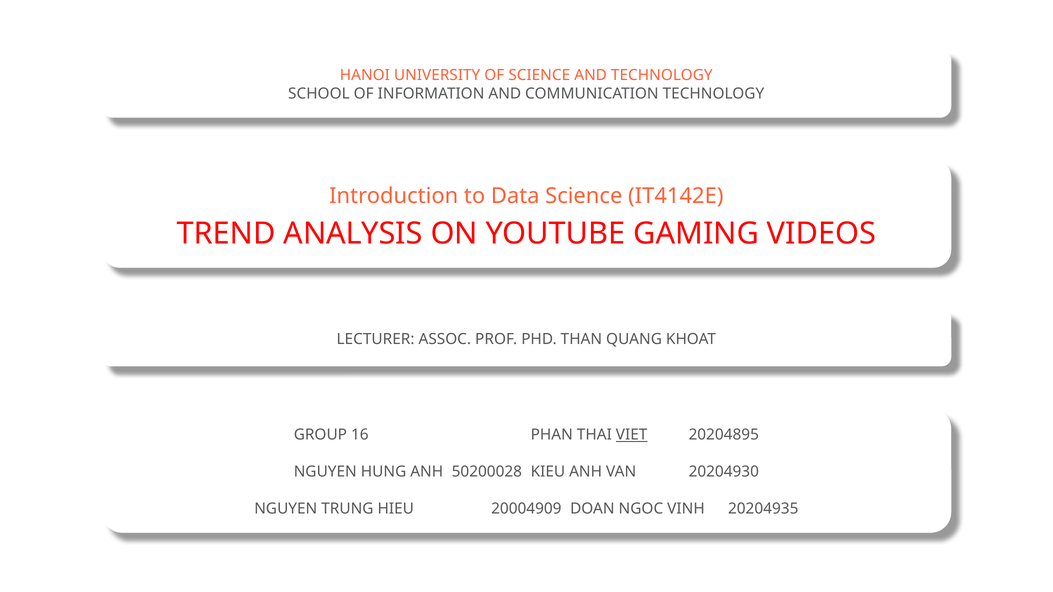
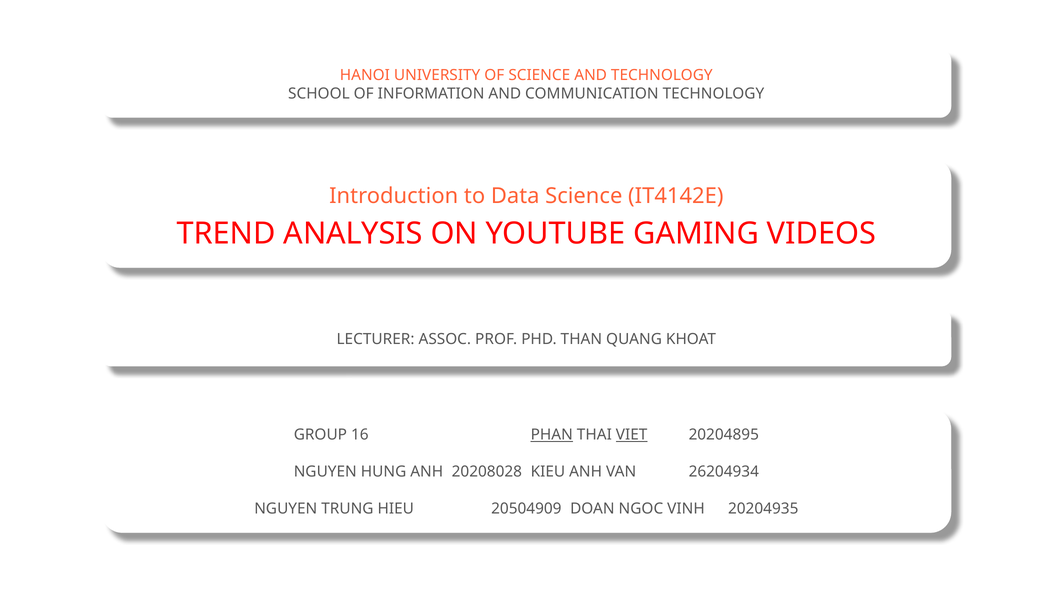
PHAN underline: none -> present
50200028: 50200028 -> 20208028
20204930: 20204930 -> 26204934
20004909: 20004909 -> 20504909
